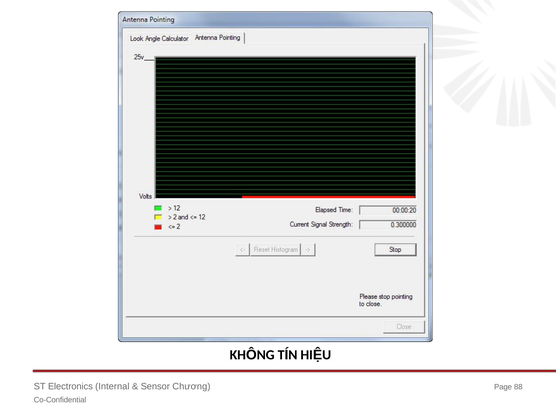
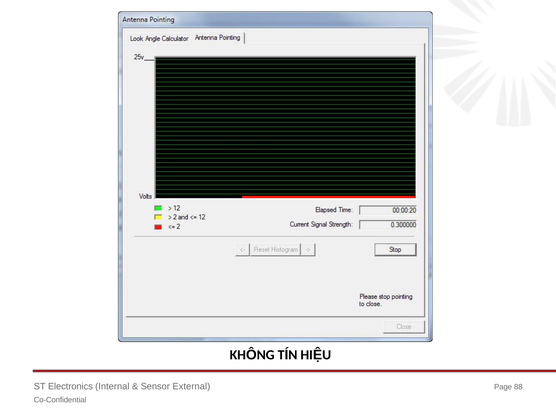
Chương: Chương -> External
